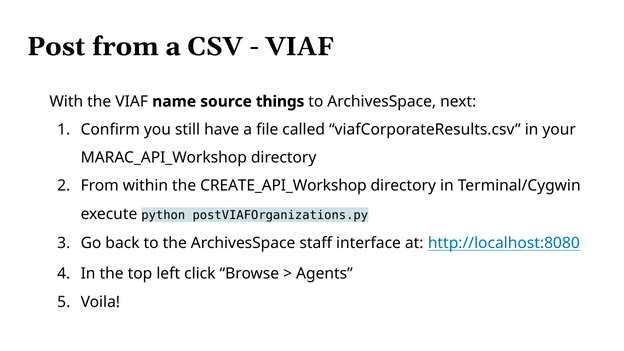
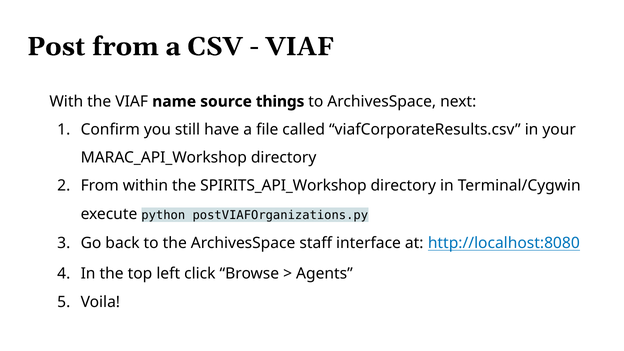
CREATE_API_Workshop: CREATE_API_Workshop -> SPIRITS_API_Workshop
